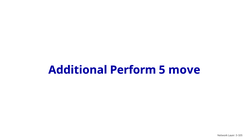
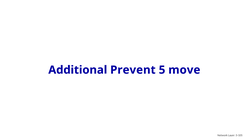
Perform: Perform -> Prevent
